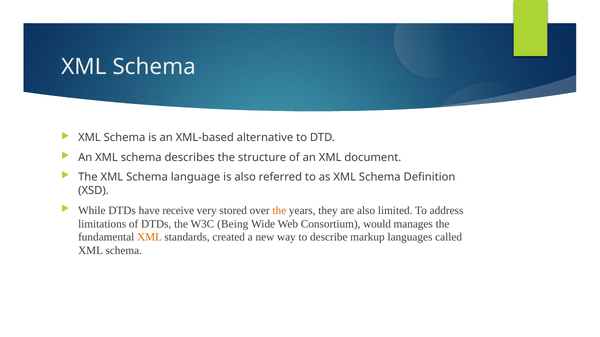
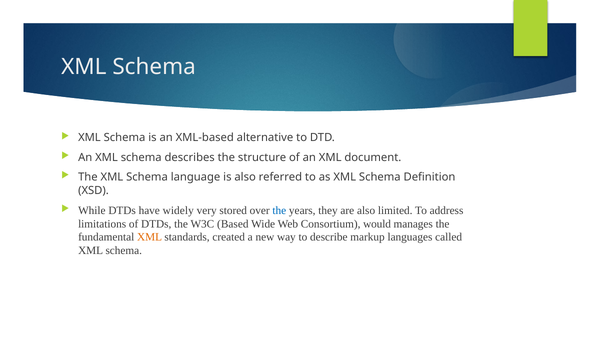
receive: receive -> widely
the at (279, 211) colour: orange -> blue
Being: Being -> Based
